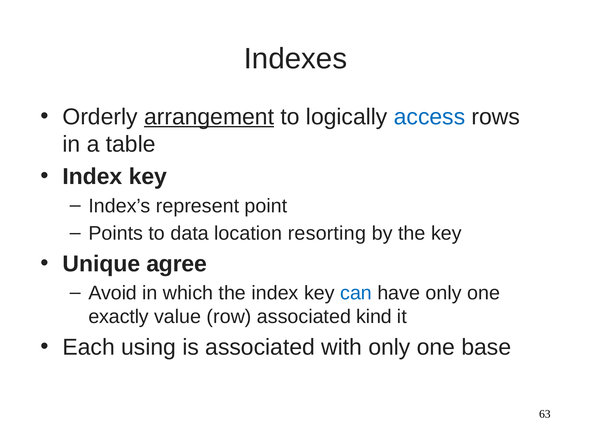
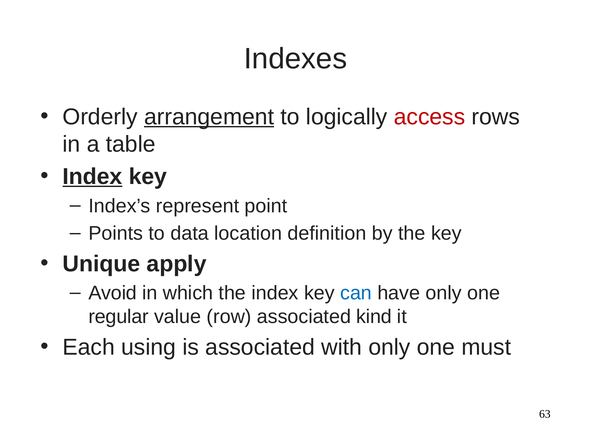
access colour: blue -> red
Index at (93, 177) underline: none -> present
resorting: resorting -> definition
agree: agree -> apply
exactly: exactly -> regular
base: base -> must
